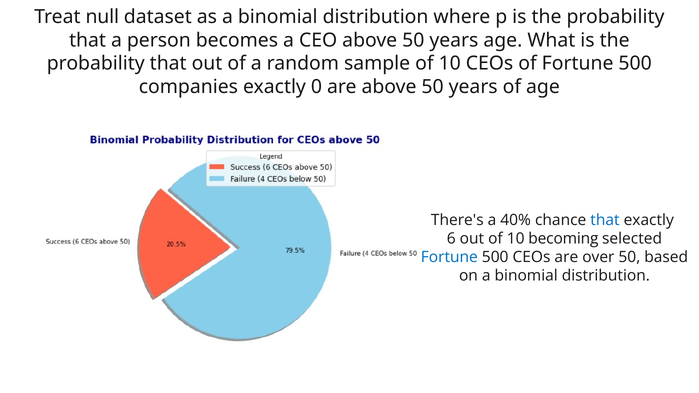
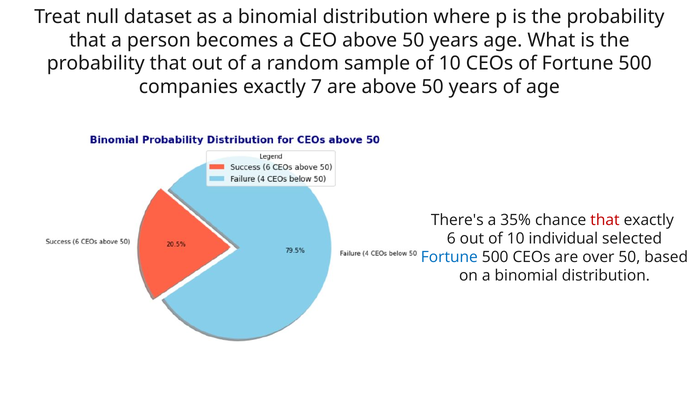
0: 0 -> 7
40%: 40% -> 35%
that at (605, 220) colour: blue -> red
becoming: becoming -> individual
